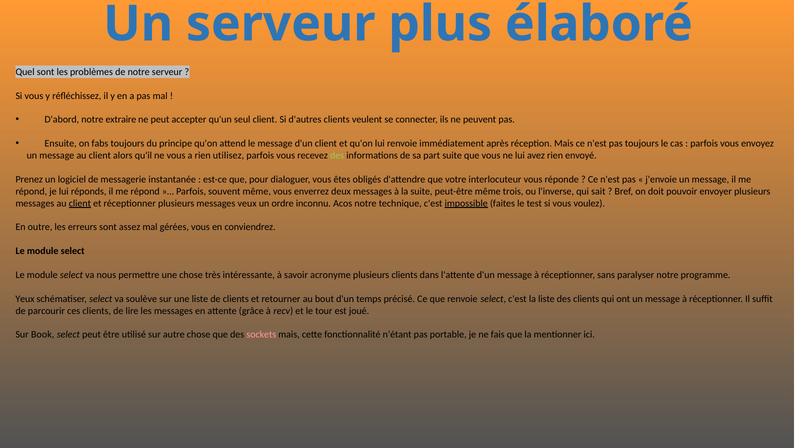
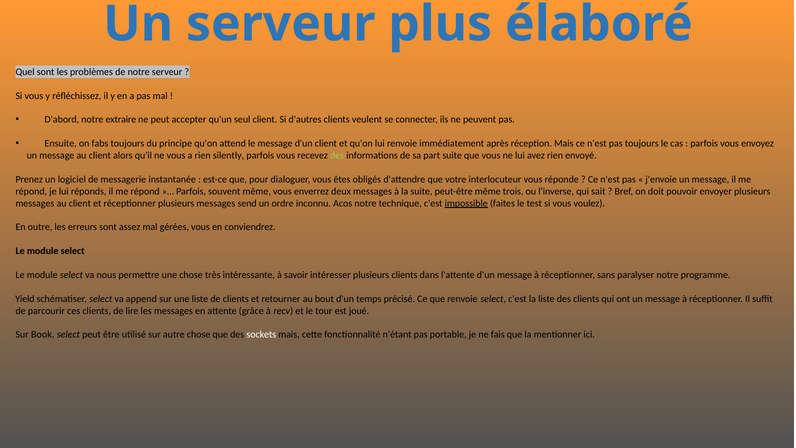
utilisez: utilisez -> silently
client at (80, 203) underline: present -> none
veux: veux -> send
acronyme: acronyme -> intéresser
Yeux: Yeux -> Yield
soulève: soulève -> append
sockets colour: pink -> white
